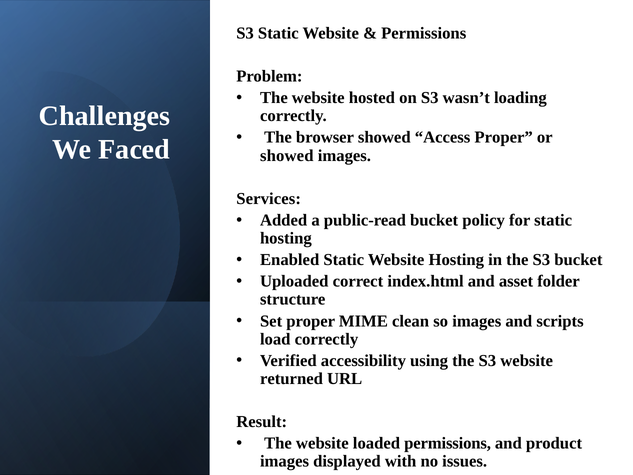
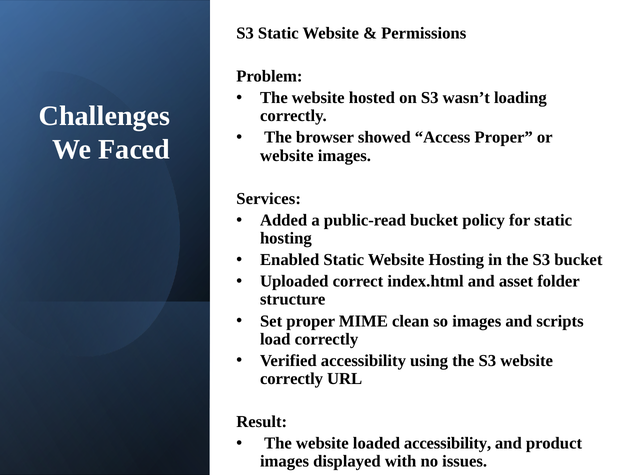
showed at (287, 155): showed -> website
returned at (291, 379): returned -> correctly
loaded permissions: permissions -> accessibility
